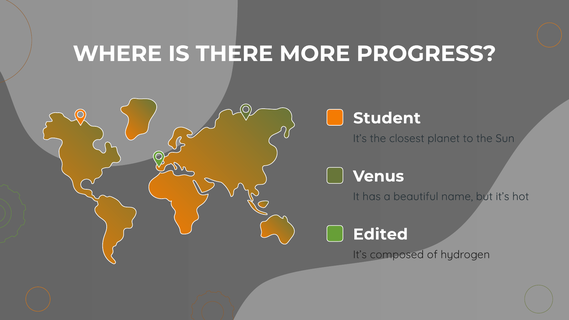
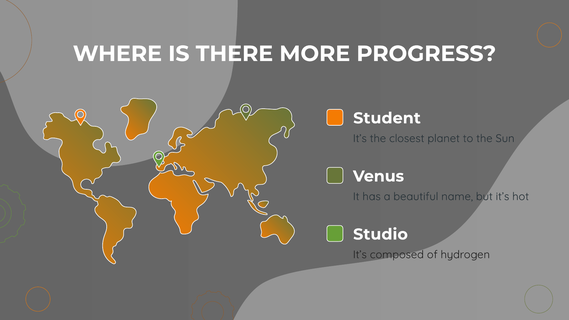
Edited: Edited -> Studio
